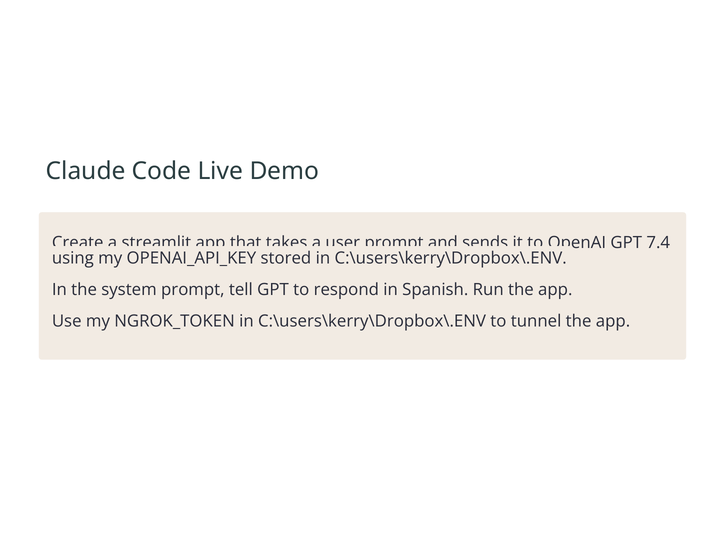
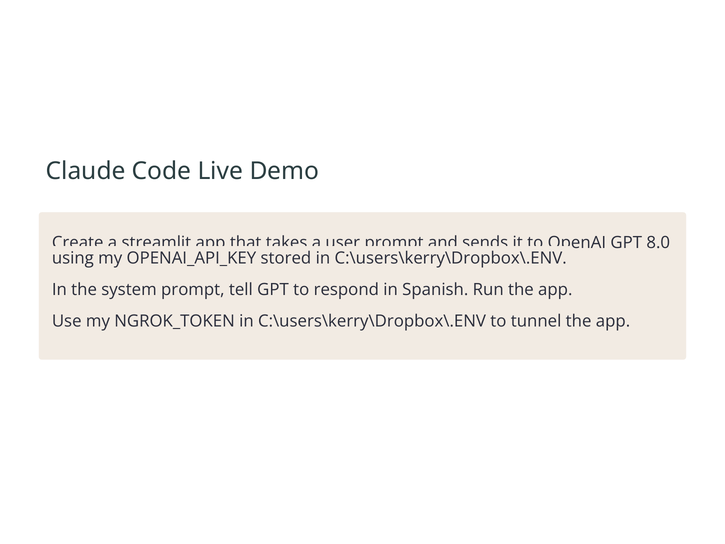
7.4: 7.4 -> 8.0
